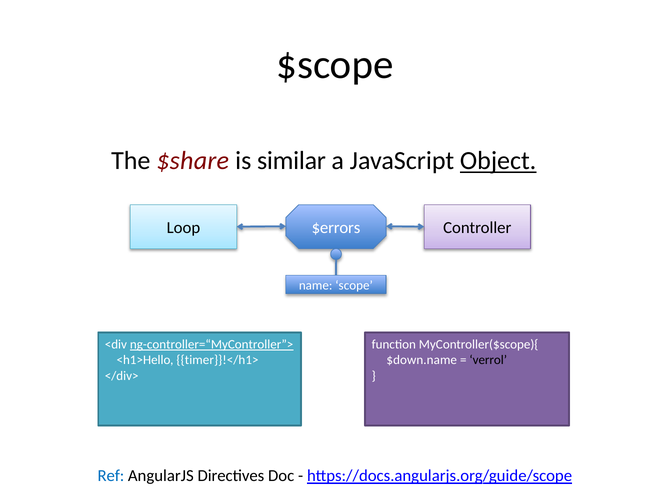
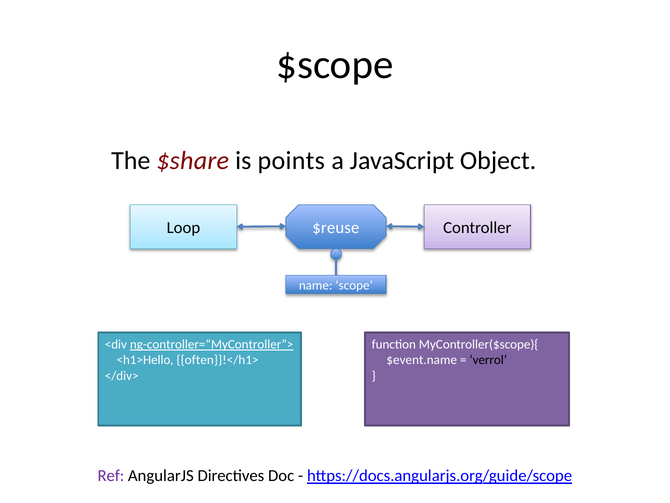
similar: similar -> points
Object underline: present -> none
$errors: $errors -> $reuse
timer}}!</h1>: timer}}!</h1> -> often}}!</h1>
$down.name: $down.name -> $event.name
Ref colour: blue -> purple
